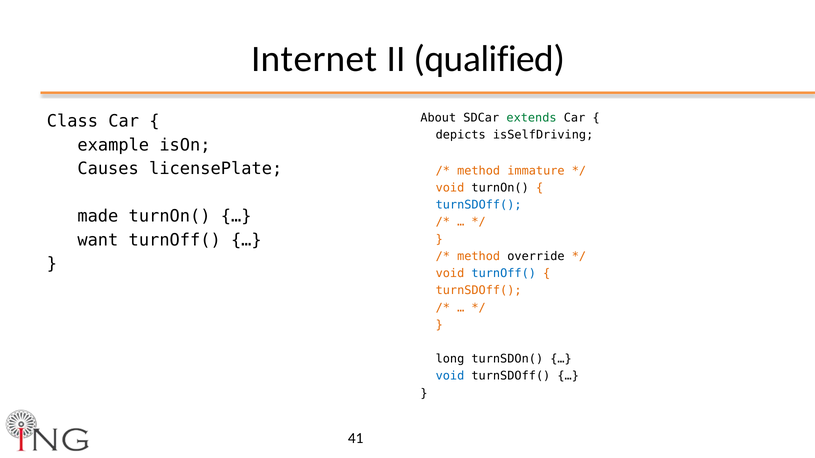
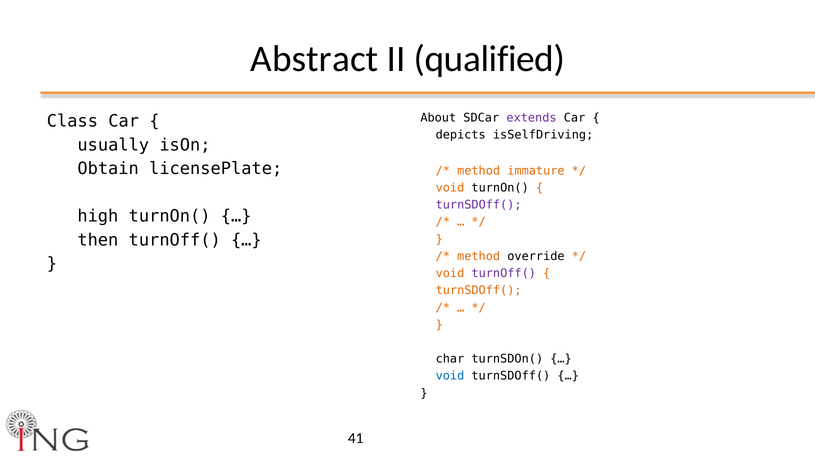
Internet: Internet -> Abstract
extends colour: green -> purple
example: example -> usually
Causes: Causes -> Obtain
turnSDOff( at (479, 205) colour: blue -> purple
made: made -> high
want: want -> then
turnOff( at (504, 274) colour: blue -> purple
long: long -> char
